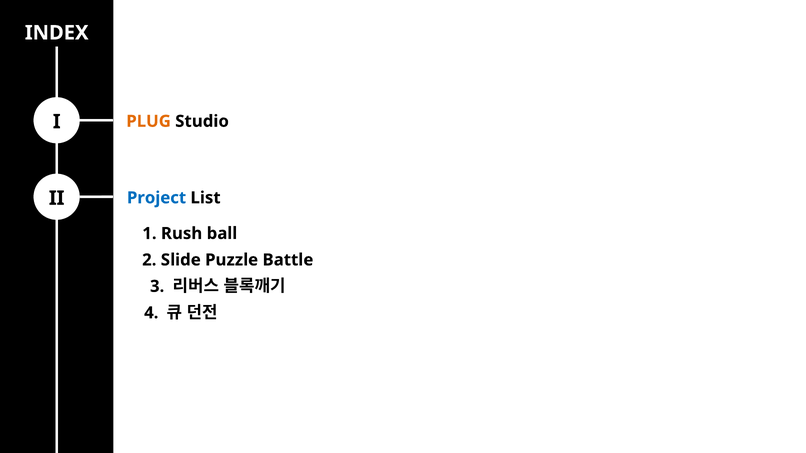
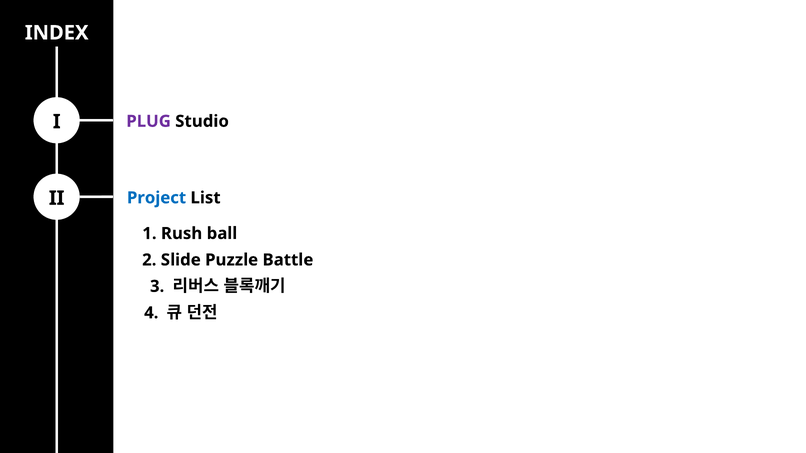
PLUG colour: orange -> purple
